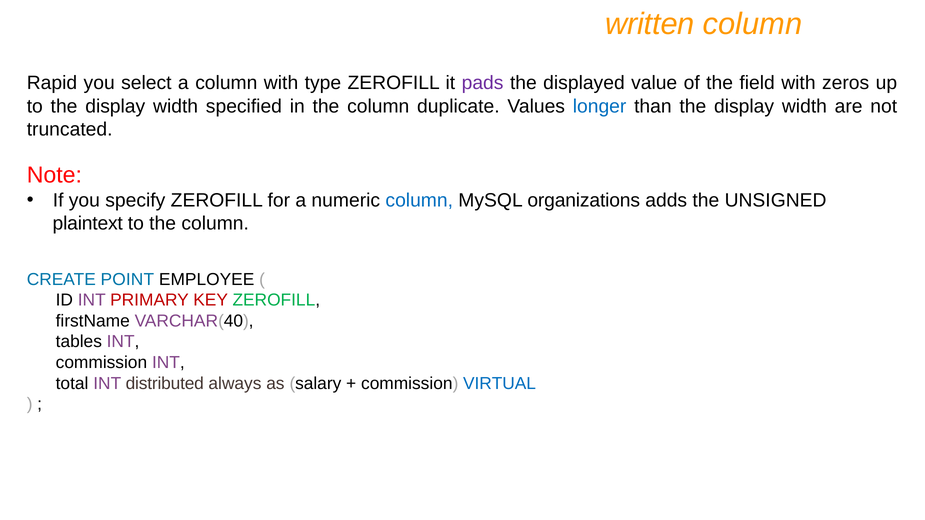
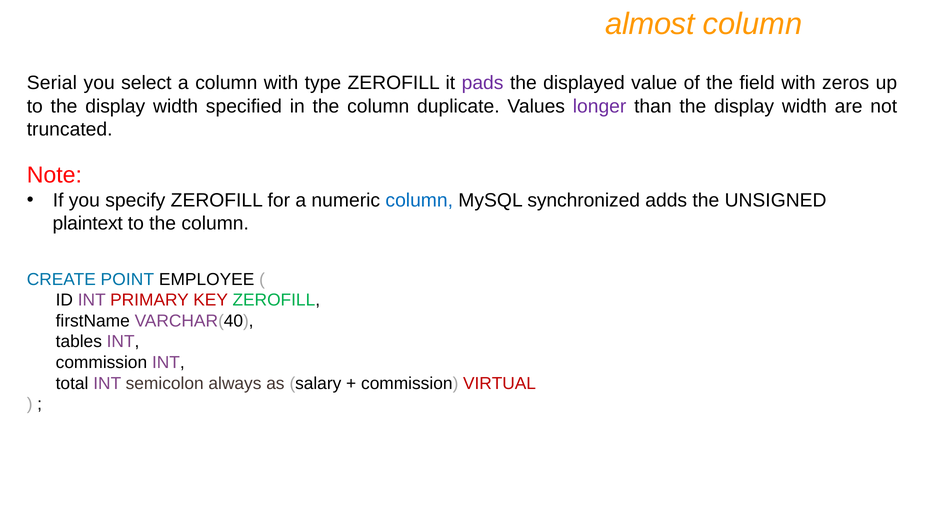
written: written -> almost
Rapid: Rapid -> Serial
longer colour: blue -> purple
organizations: organizations -> synchronized
distributed: distributed -> semicolon
VIRTUAL colour: blue -> red
